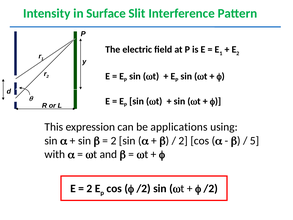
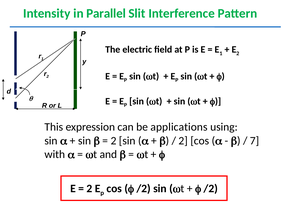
Surface: Surface -> Parallel
5: 5 -> 7
